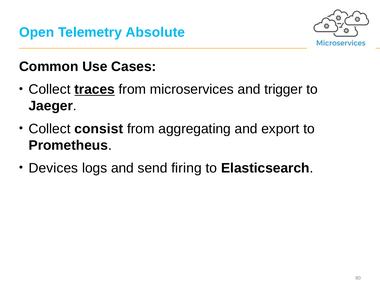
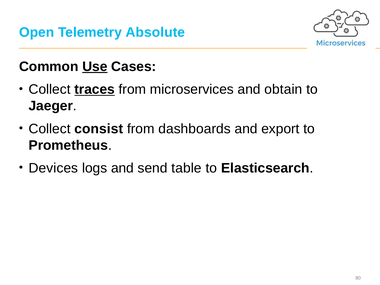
Use underline: none -> present
trigger: trigger -> obtain
aggregating: aggregating -> dashboards
firing: firing -> table
